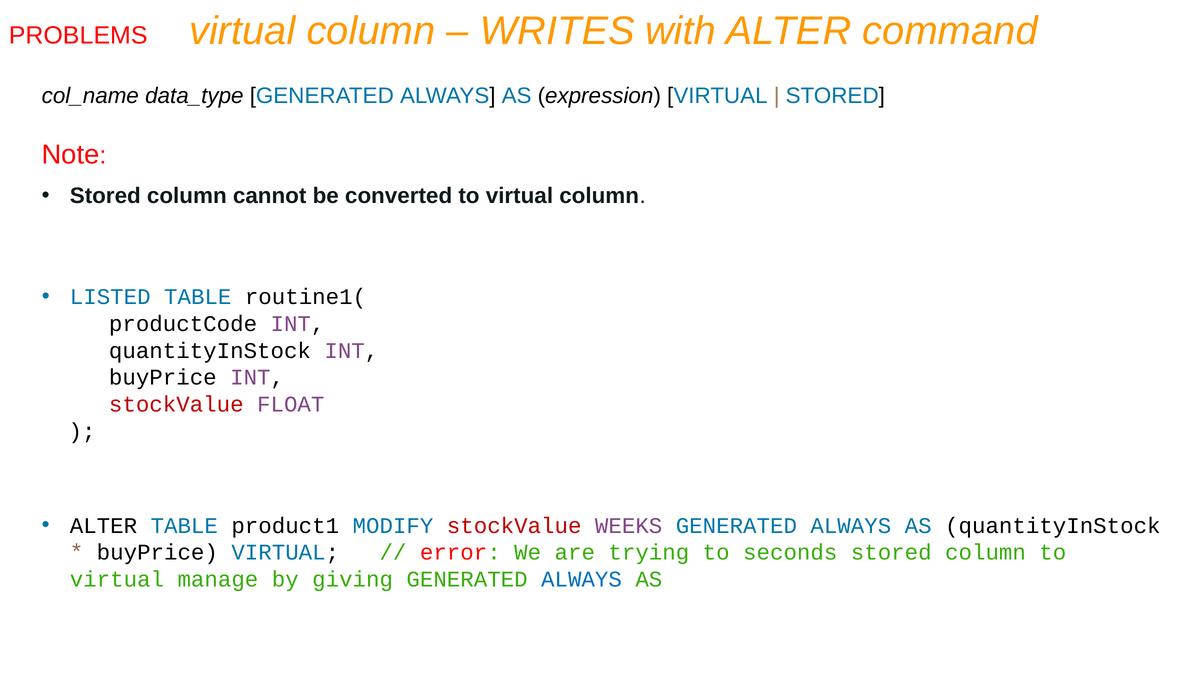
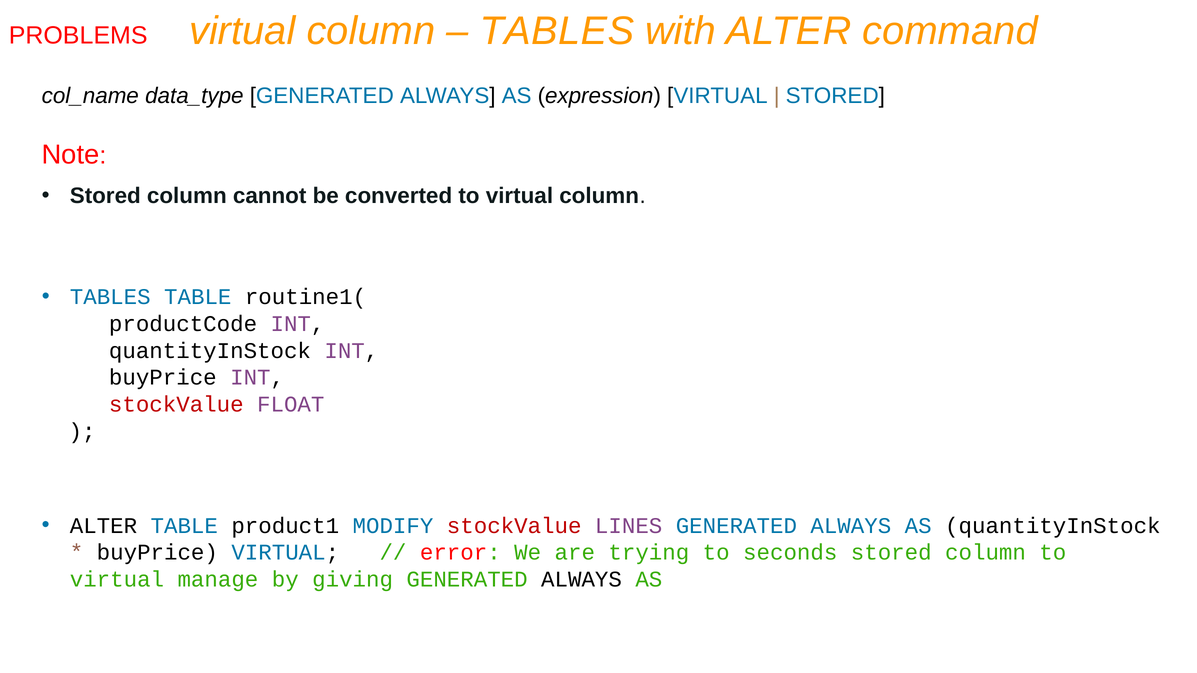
WRITES at (557, 31): WRITES -> TABLES
LISTED at (110, 297): LISTED -> TABLES
WEEKS: WEEKS -> LINES
ALWAYS at (582, 580) colour: blue -> black
